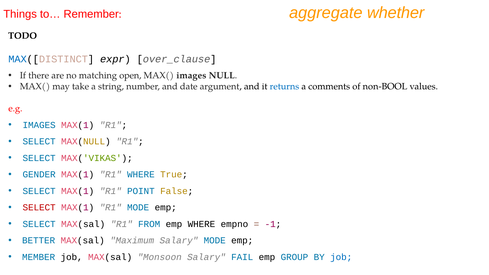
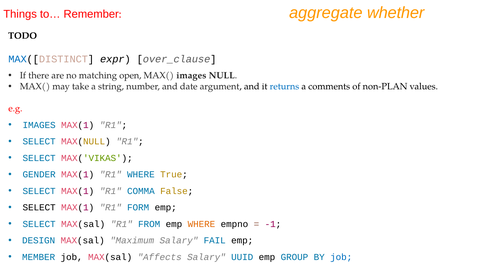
non-BOOL: non-BOOL -> non-PLAN
POINT: POINT -> COMMA
SELECT at (39, 208) colour: red -> black
R1 MODE: MODE -> FORM
WHERE at (201, 224) colour: black -> orange
BETTER: BETTER -> DESIGN
Salary MODE: MODE -> FAIL
Monsoon: Monsoon -> Affects
FAIL: FAIL -> UUID
